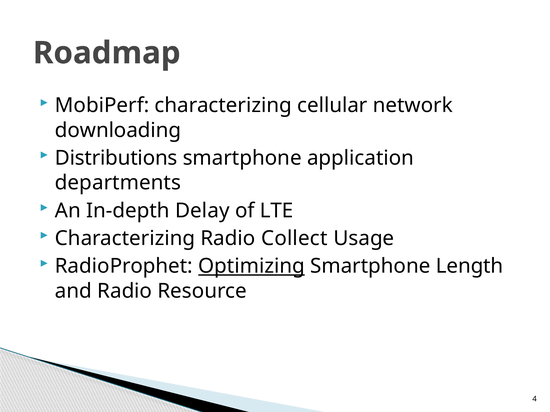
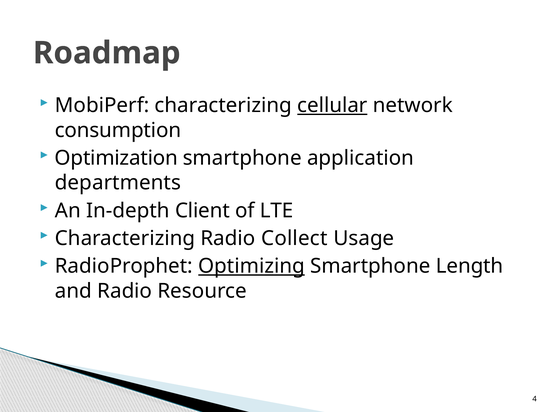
cellular underline: none -> present
downloading: downloading -> consumption
Distributions: Distributions -> Optimization
Delay: Delay -> Client
